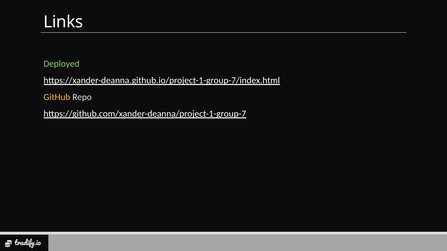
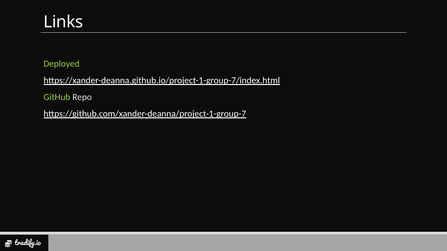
GitHub colour: yellow -> light green
